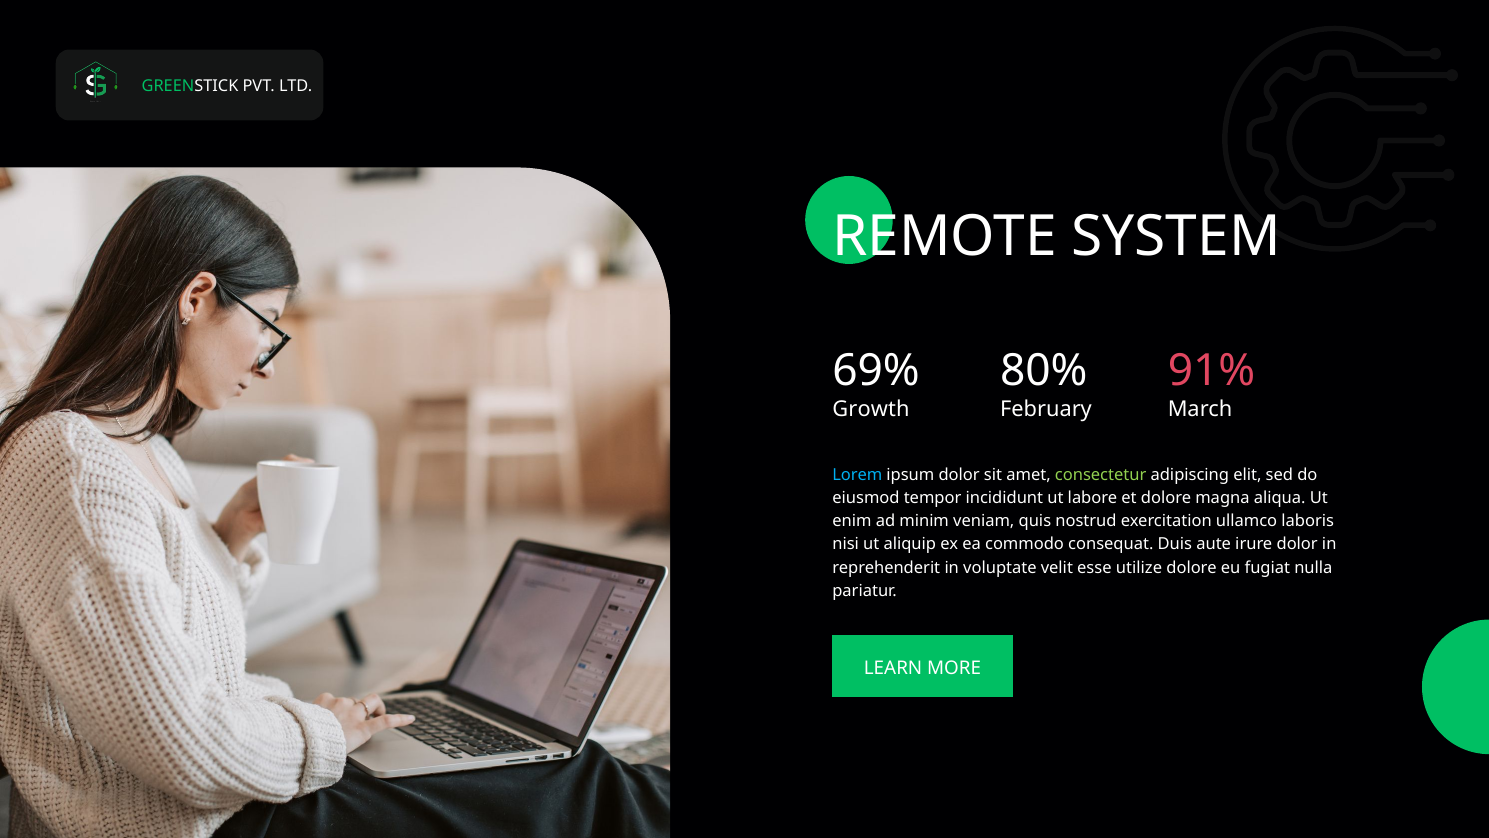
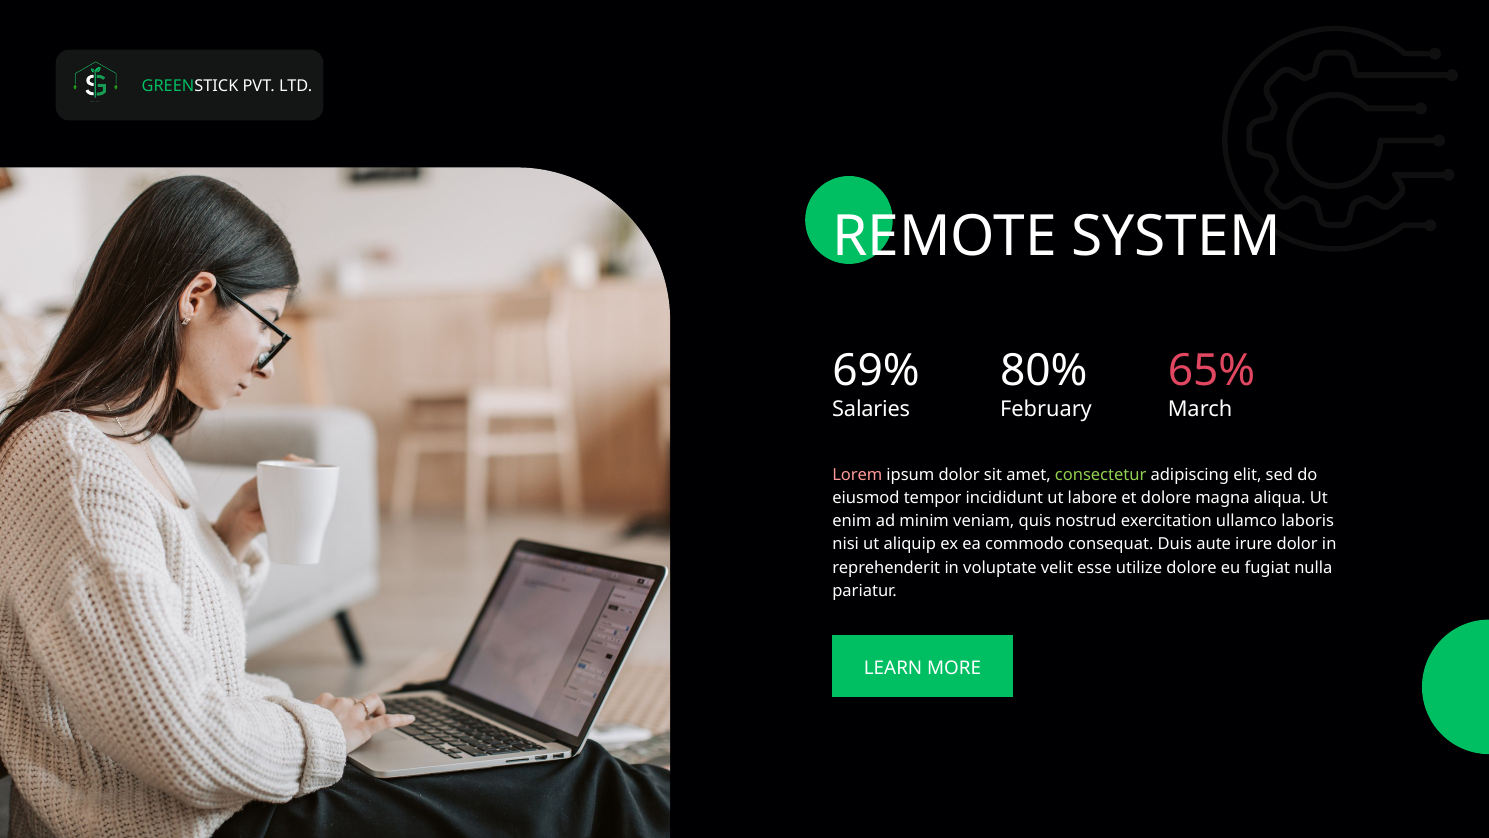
91%: 91% -> 65%
Growth: Growth -> Salaries
Lorem colour: light blue -> pink
